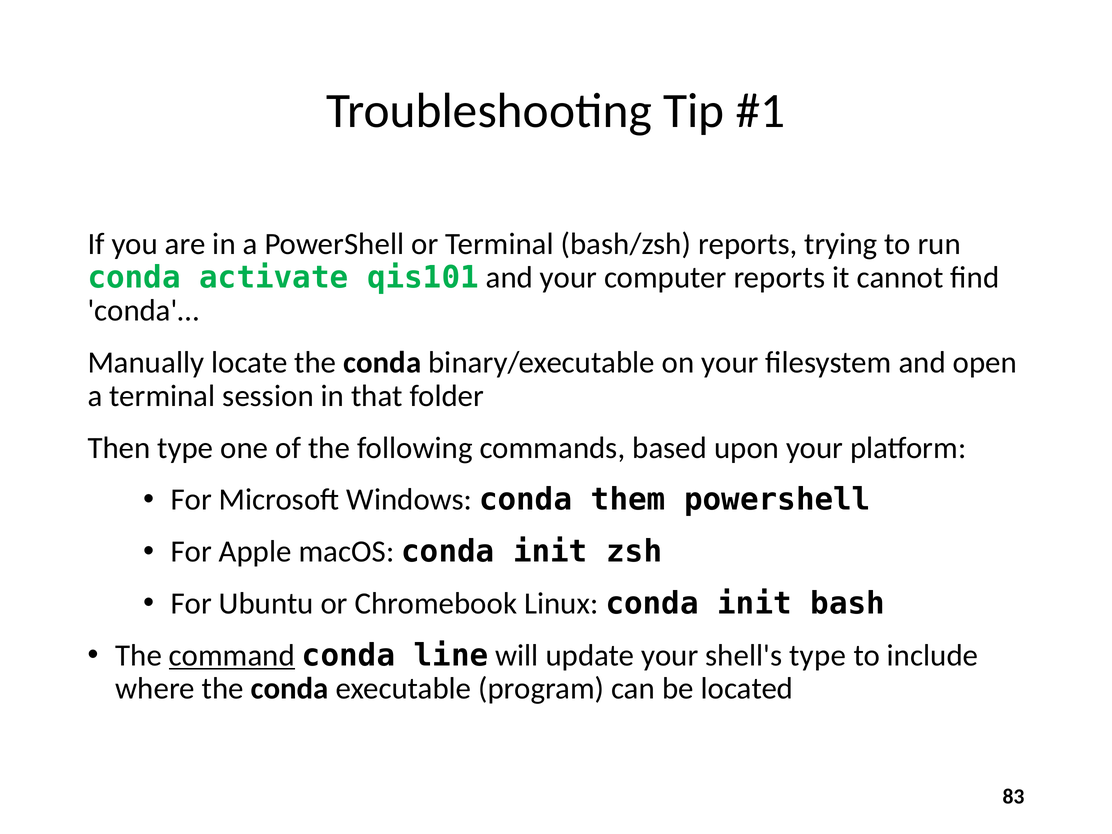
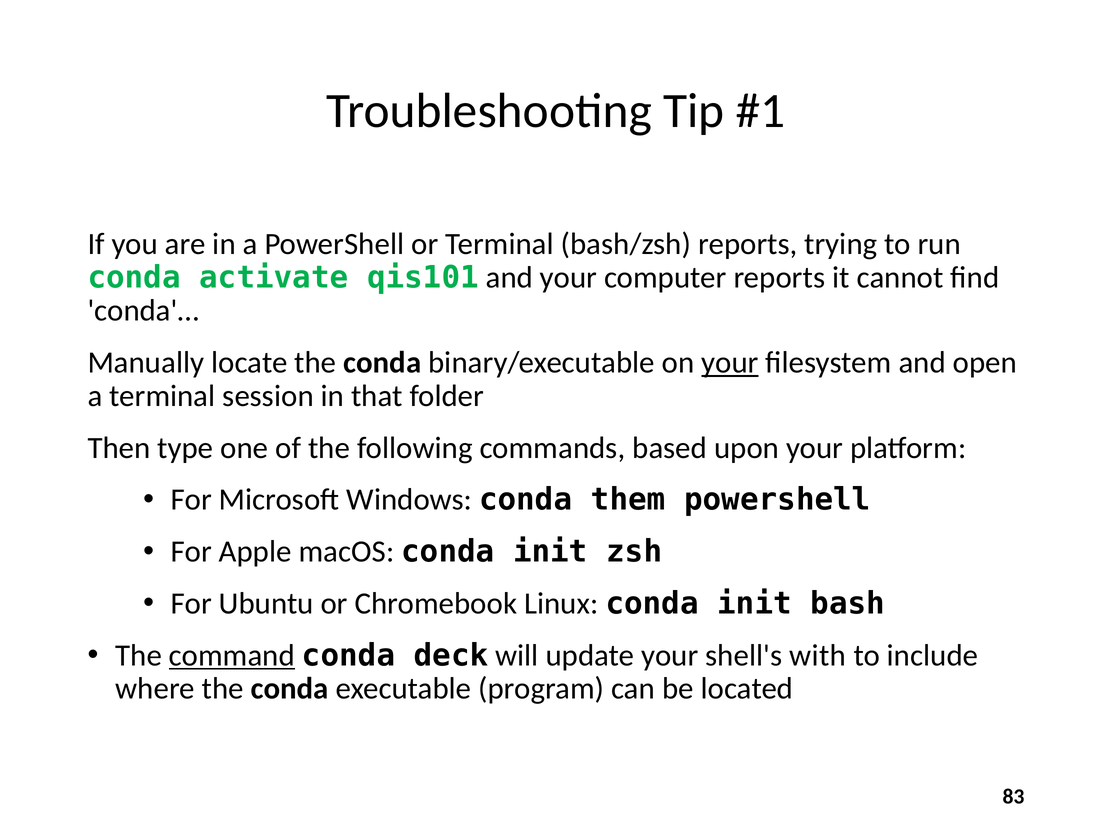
your at (730, 363) underline: none -> present
line: line -> deck
shell's type: type -> with
